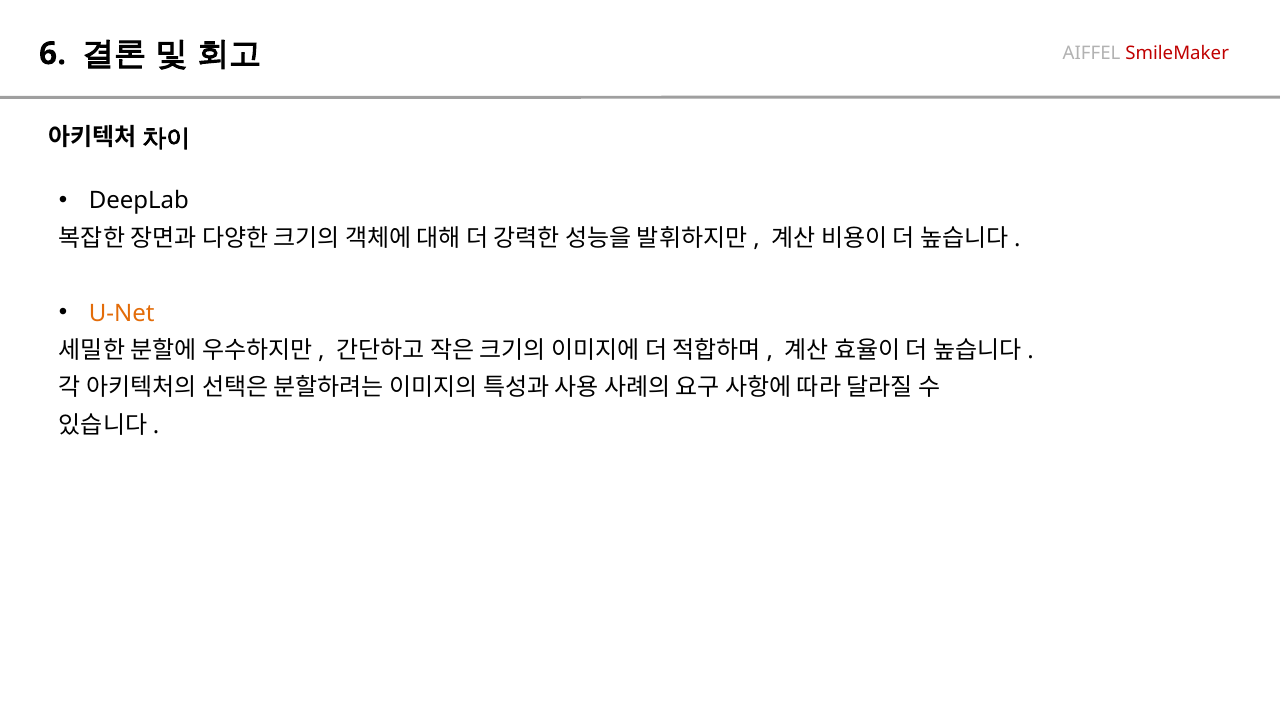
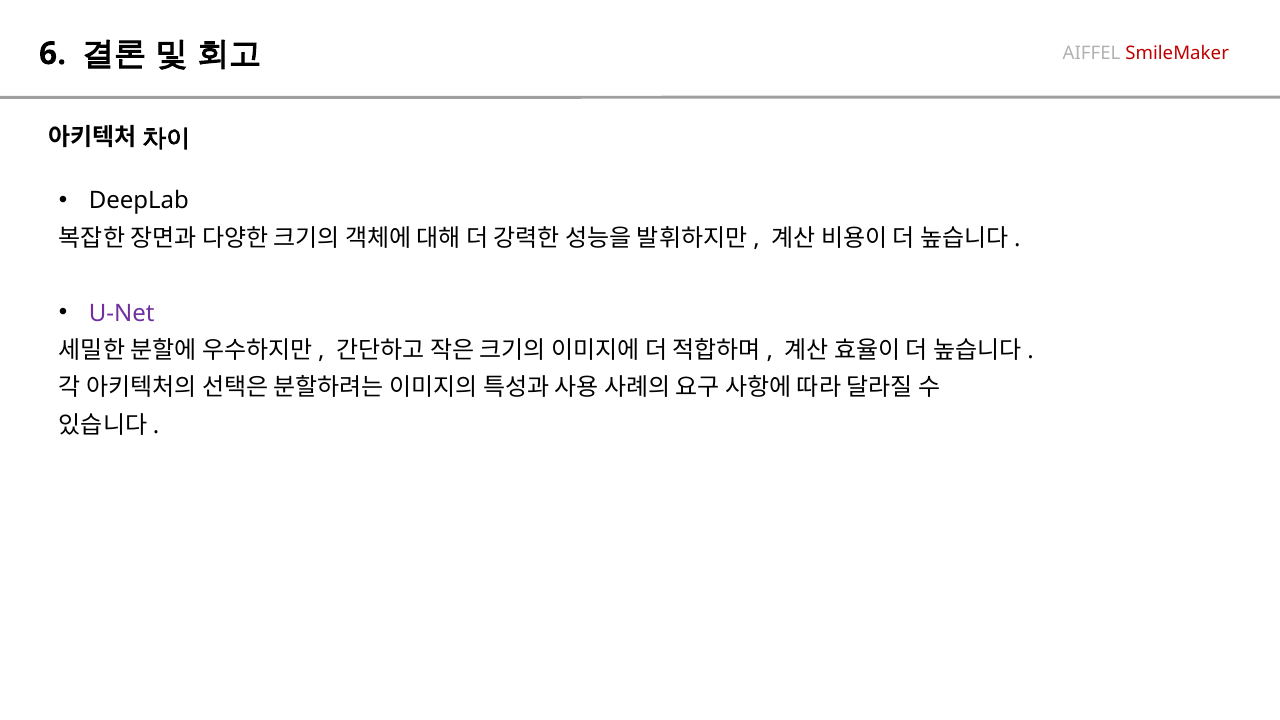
U-Net colour: orange -> purple
